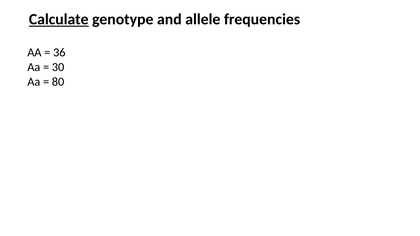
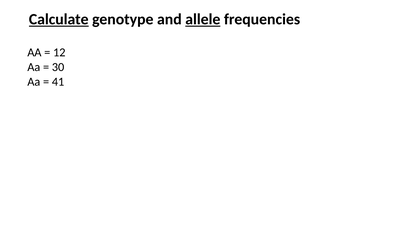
allele underline: none -> present
36: 36 -> 12
80: 80 -> 41
